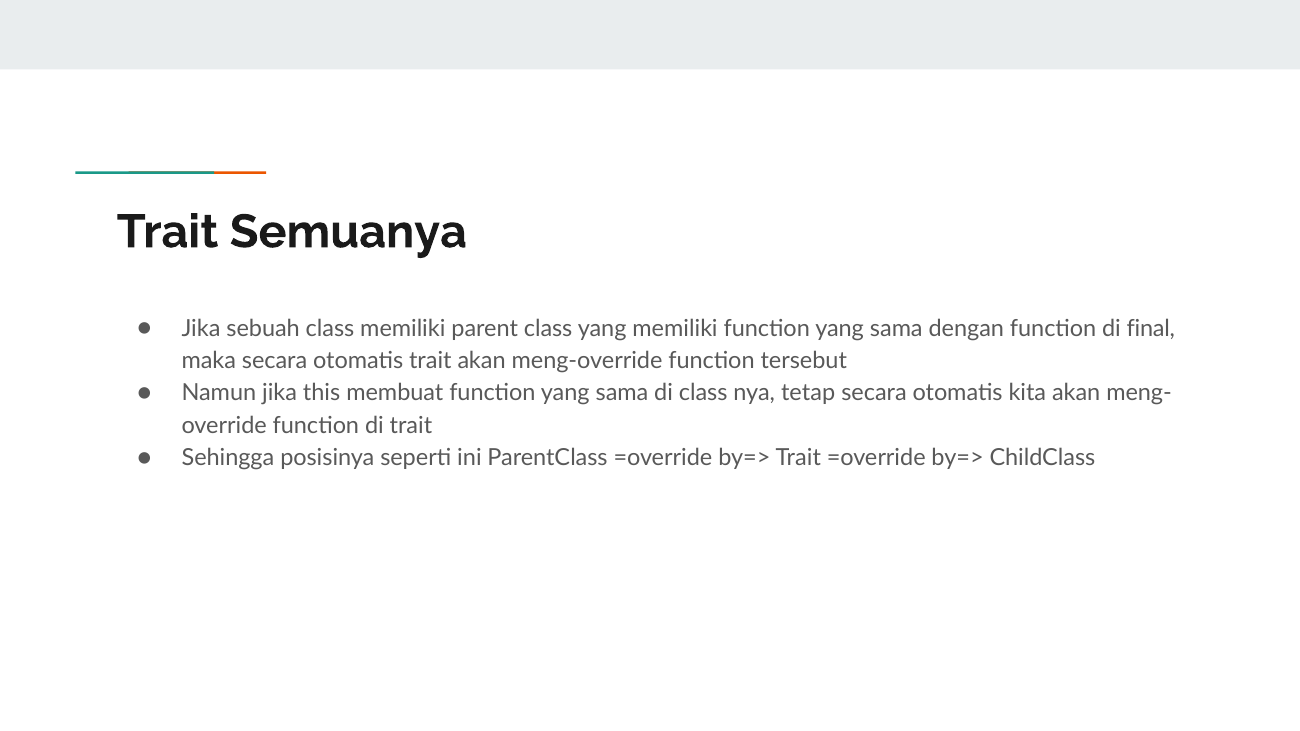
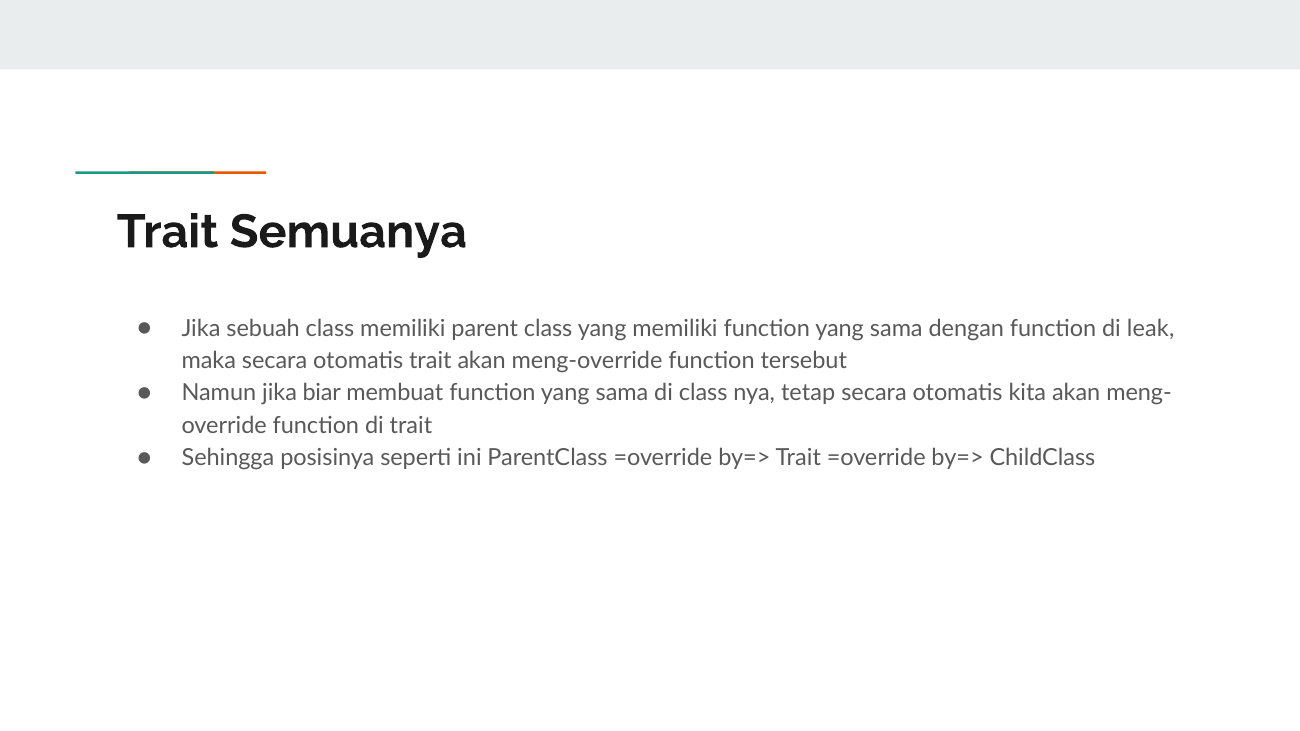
final: final -> leak
this: this -> biar
